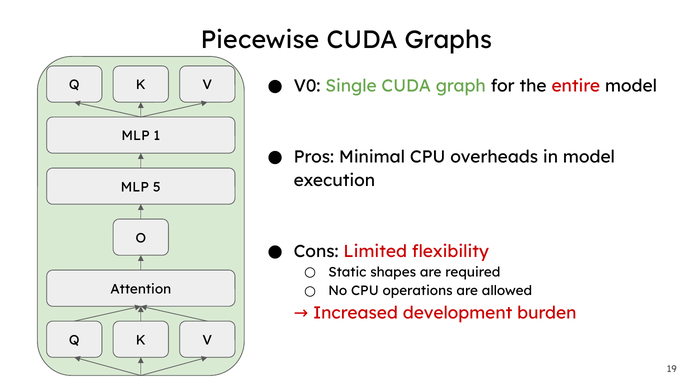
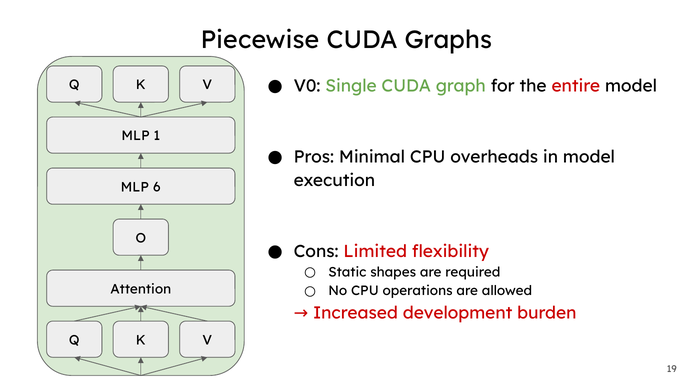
5: 5 -> 6
